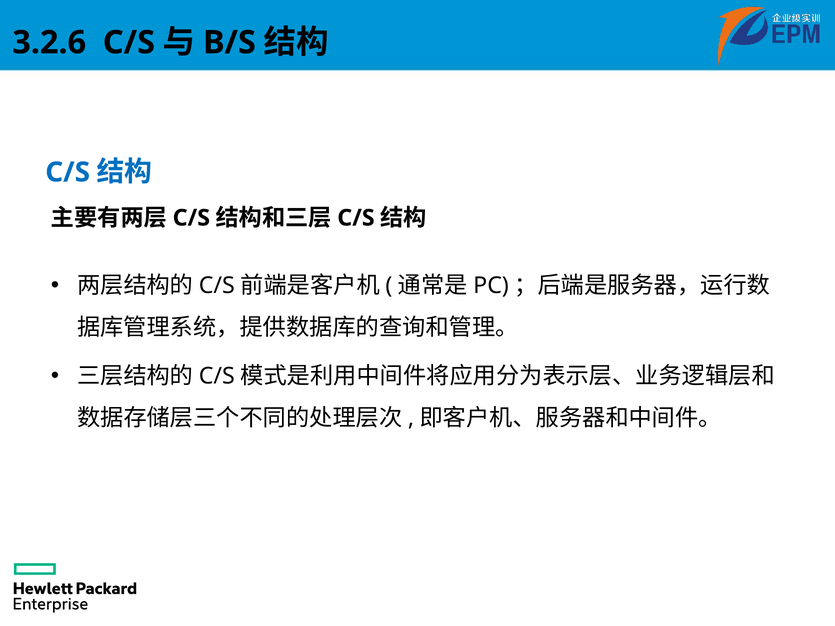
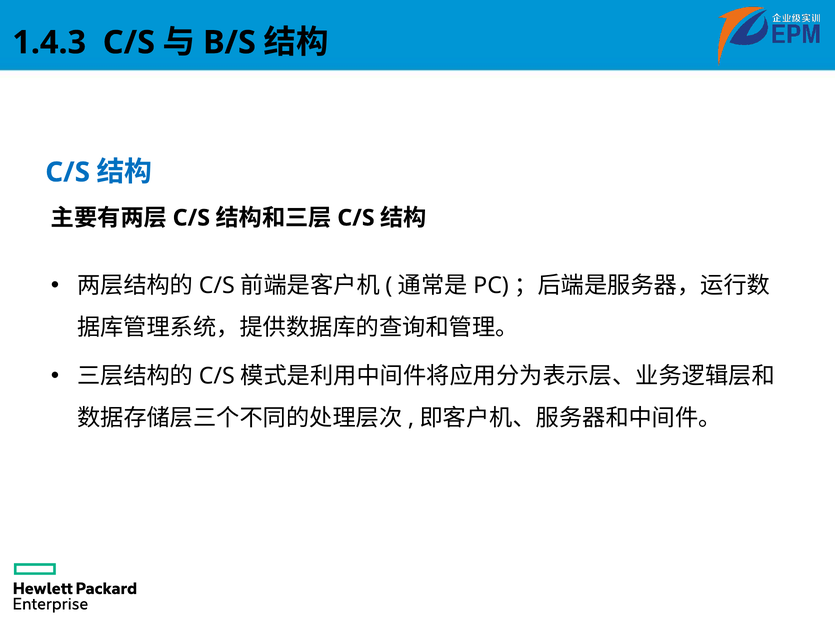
3.2.6: 3.2.6 -> 1.4.3
